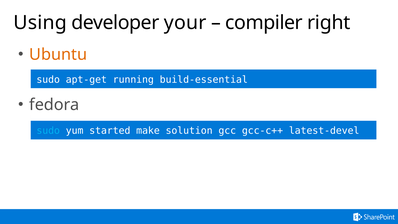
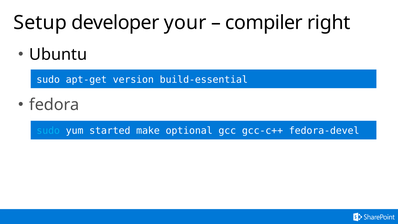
Using: Using -> Setup
Ubuntu colour: orange -> black
running: running -> version
solution: solution -> optional
latest-devel: latest-devel -> fedora-devel
